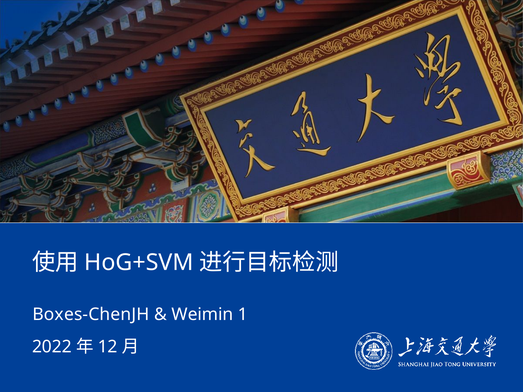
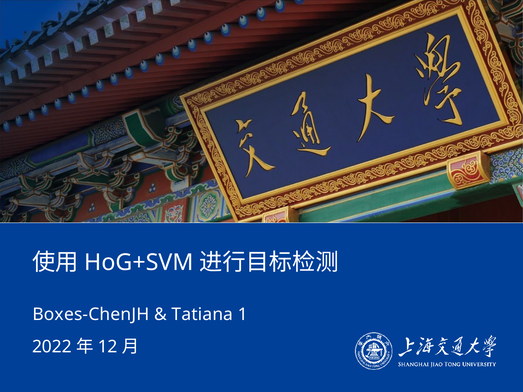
Weimin: Weimin -> Tatiana
